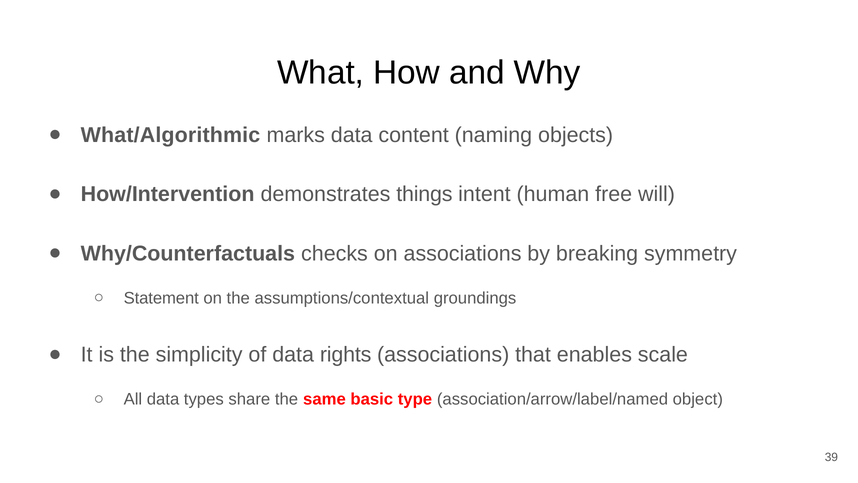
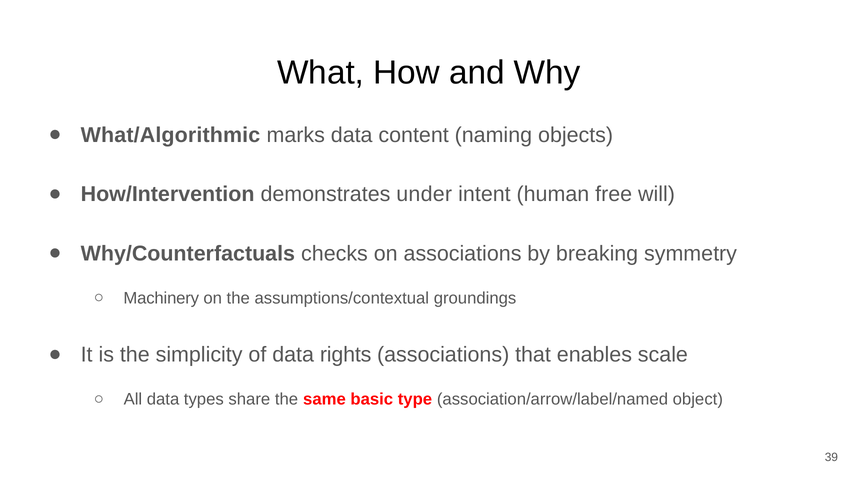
things: things -> under
Statement: Statement -> Machinery
